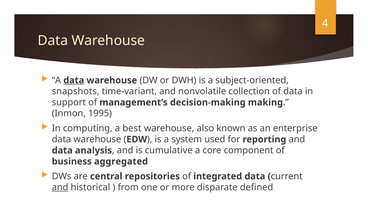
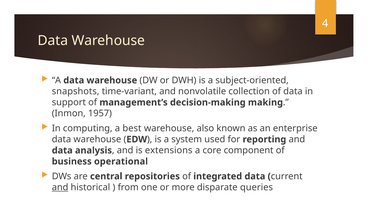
data at (74, 80) underline: present -> none
1995: 1995 -> 1957
cumulative: cumulative -> extensions
aggregated: aggregated -> operational
defined: defined -> queries
